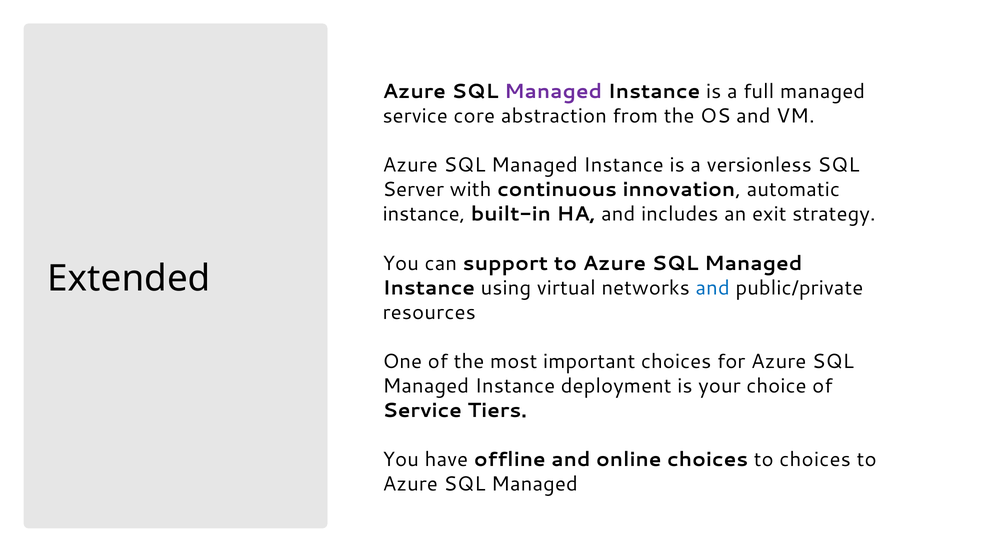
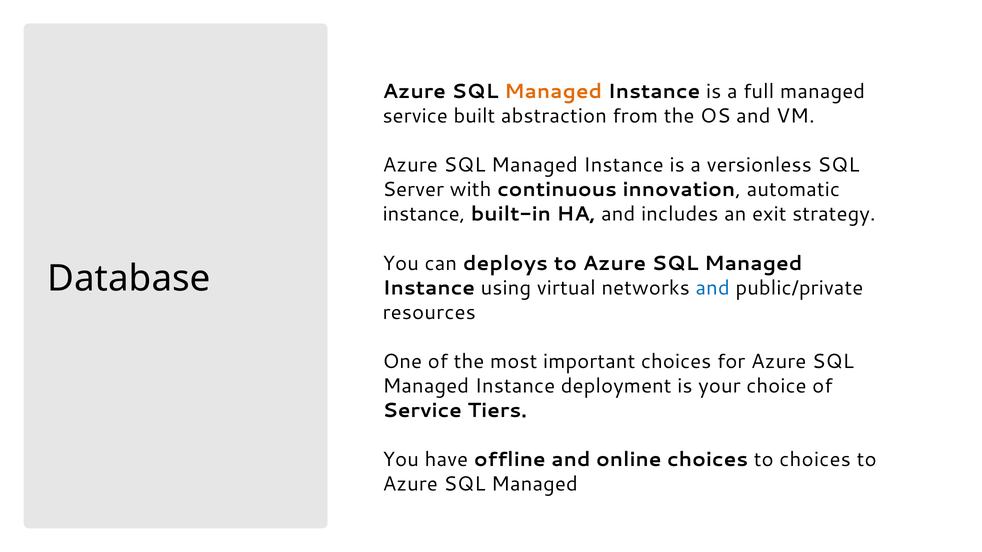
Managed at (553, 92) colour: purple -> orange
core: core -> built
support: support -> deploys
Extended: Extended -> Database
